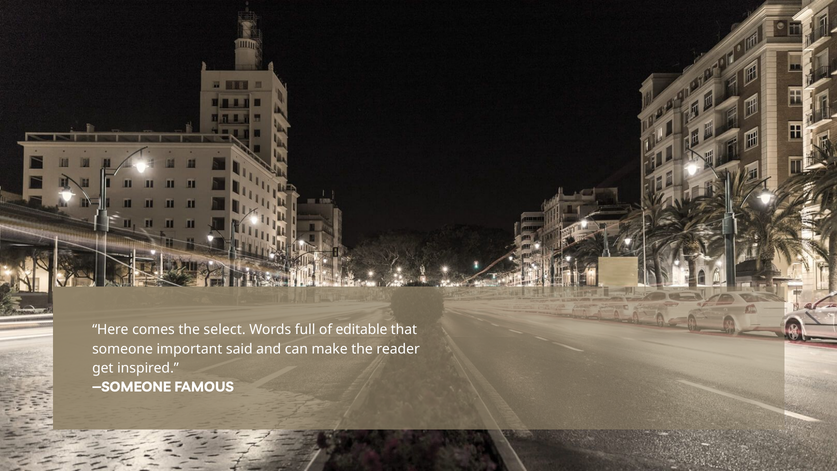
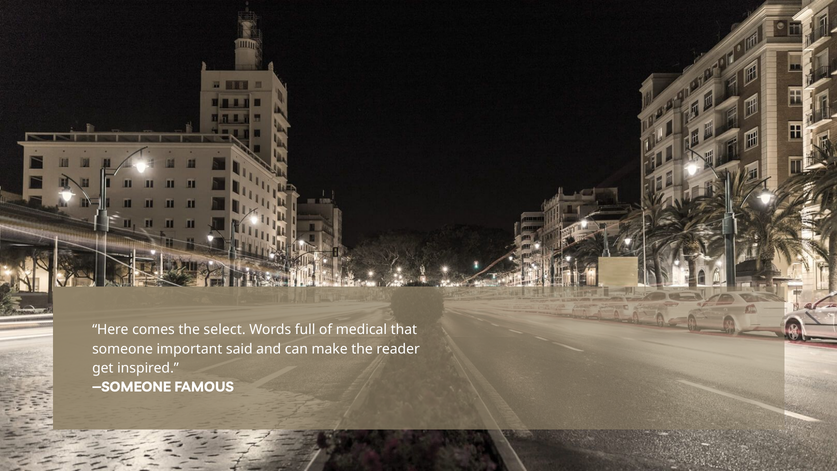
editable: editable -> medical
